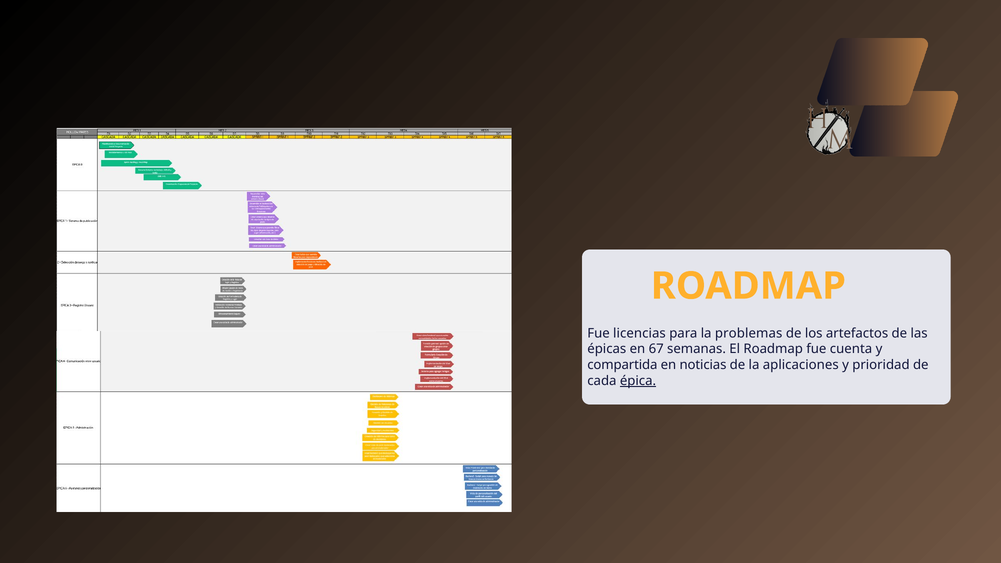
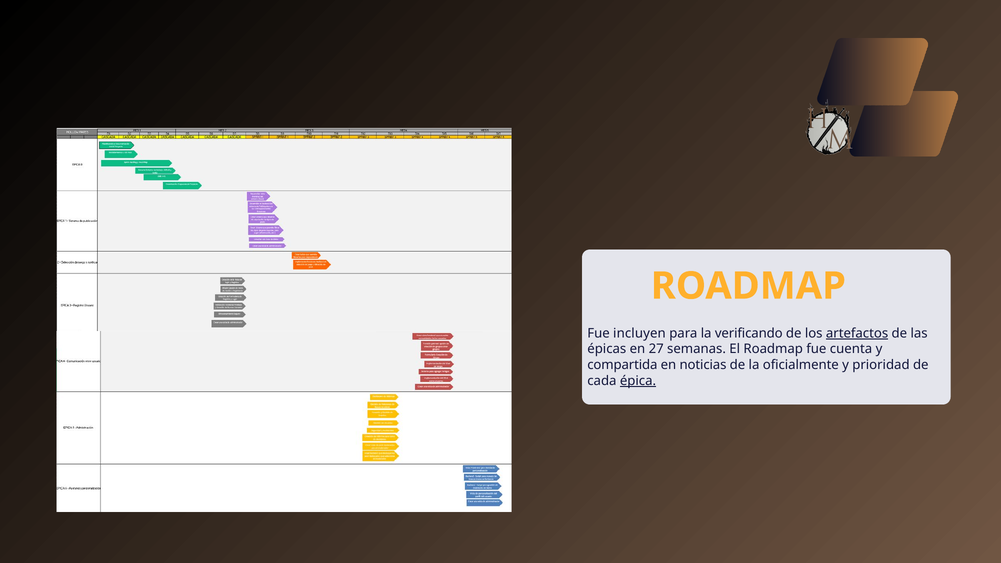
licencias: licencias -> incluyen
problemas: problemas -> verificando
artefactos underline: none -> present
67: 67 -> 27
aplicaciones: aplicaciones -> oficialmente
